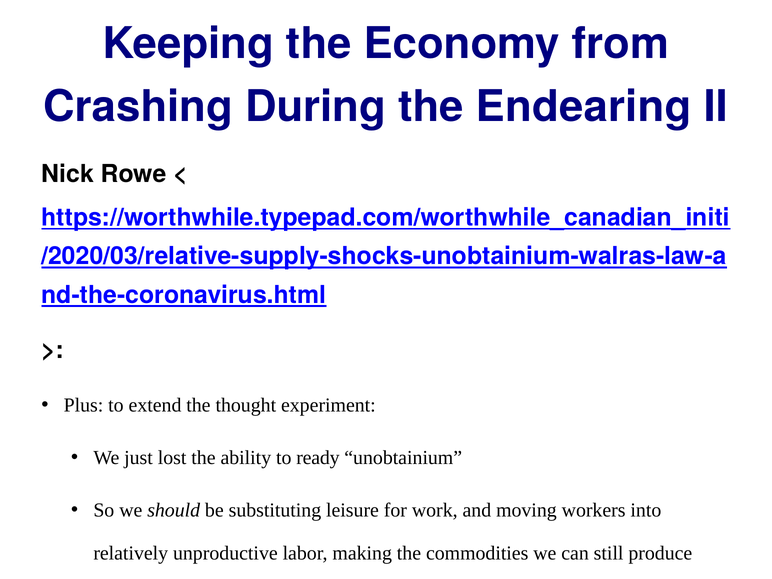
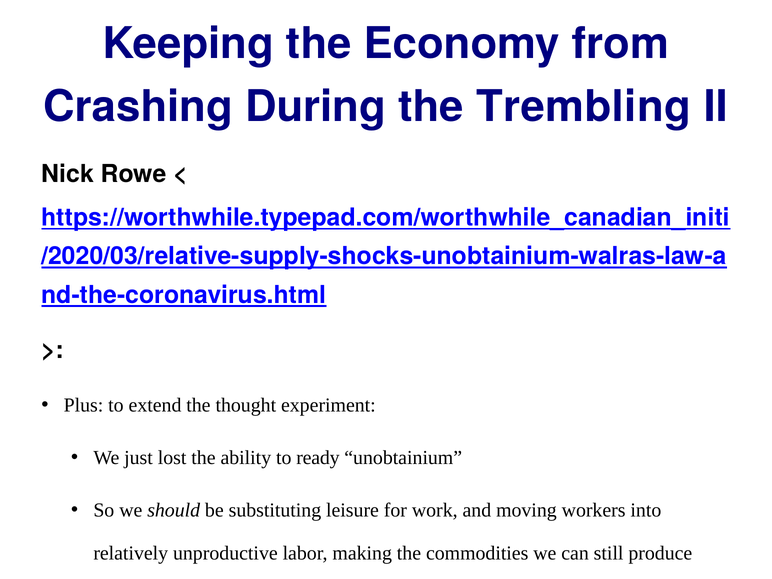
Endearing: Endearing -> Trembling
